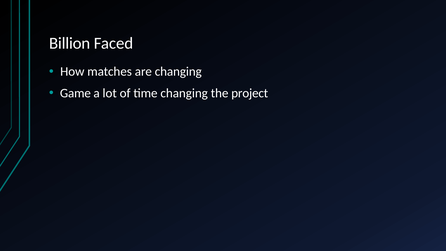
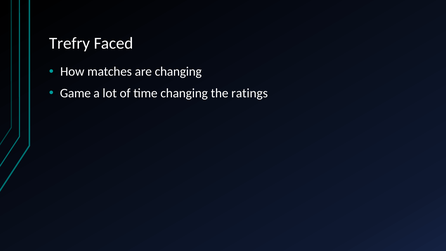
Billion: Billion -> Trefry
project: project -> ratings
